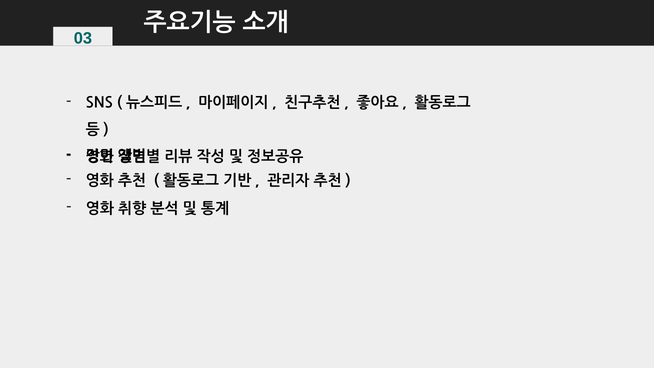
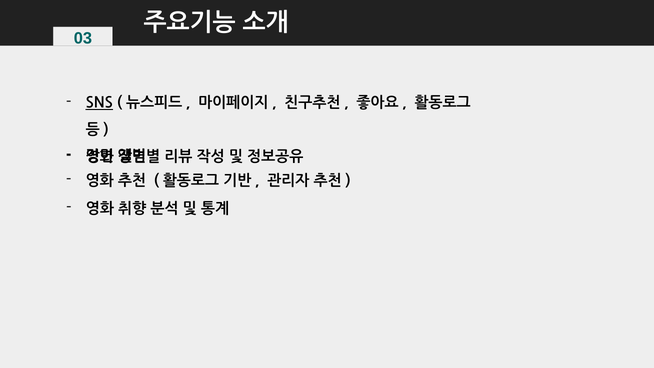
SNS underline: none -> present
